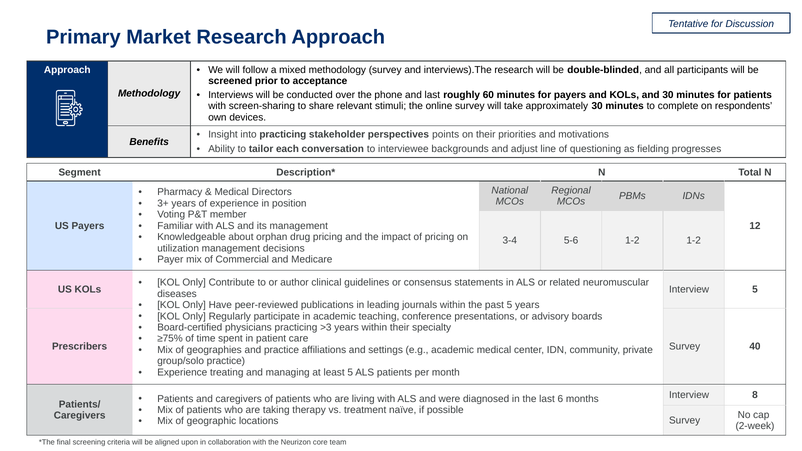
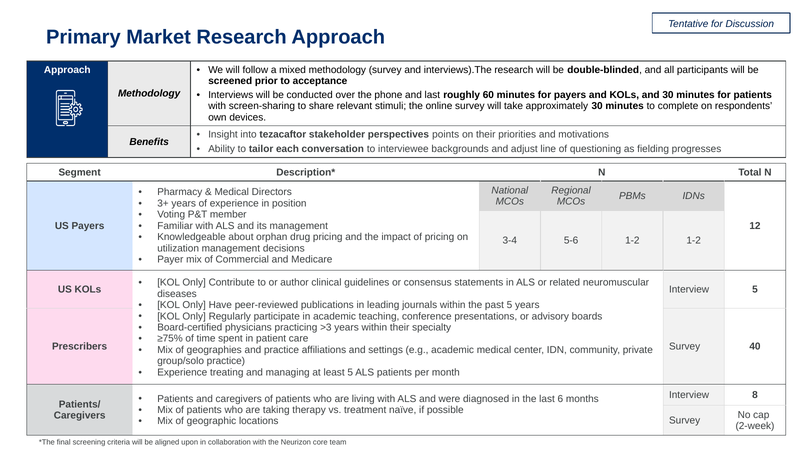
into practicing: practicing -> tezacaftor
